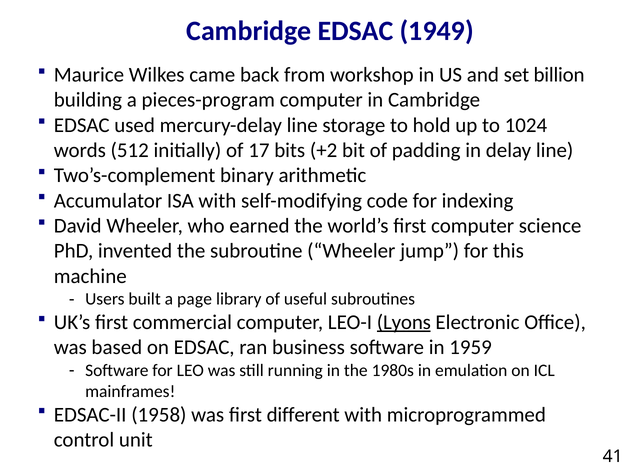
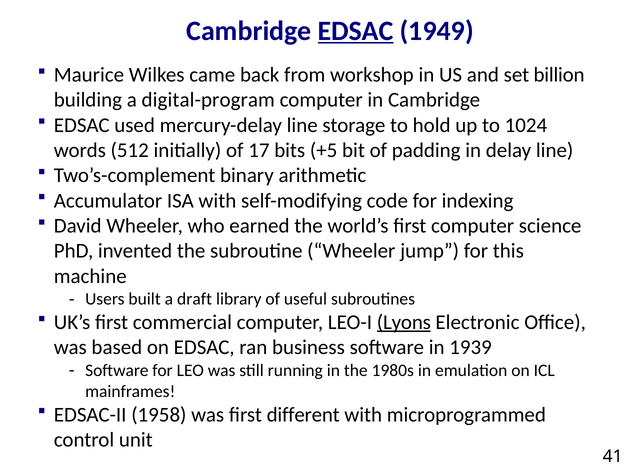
EDSAC at (356, 31) underline: none -> present
pieces-program: pieces-program -> digital-program
+2: +2 -> +5
page: page -> draft
1959: 1959 -> 1939
